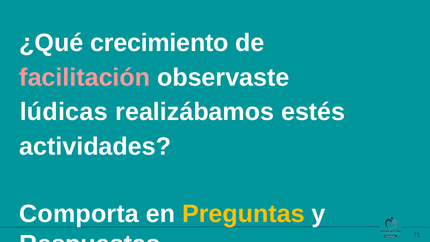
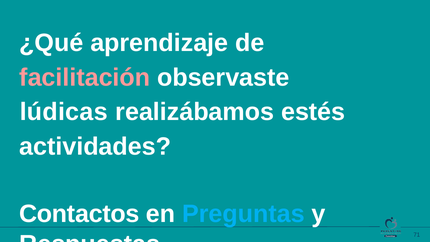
crecimiento: crecimiento -> aprendizaje
Comporta: Comporta -> Contactos
Preguntas colour: yellow -> light blue
